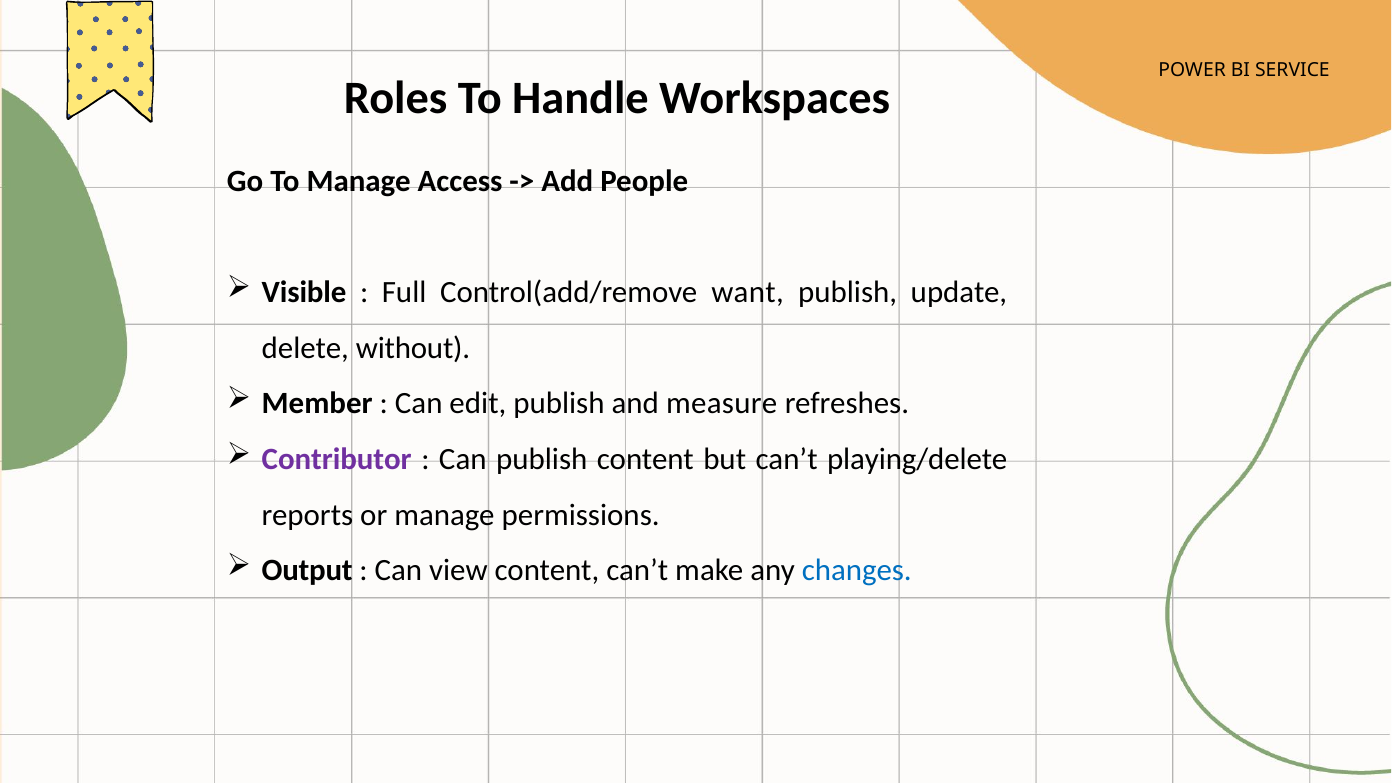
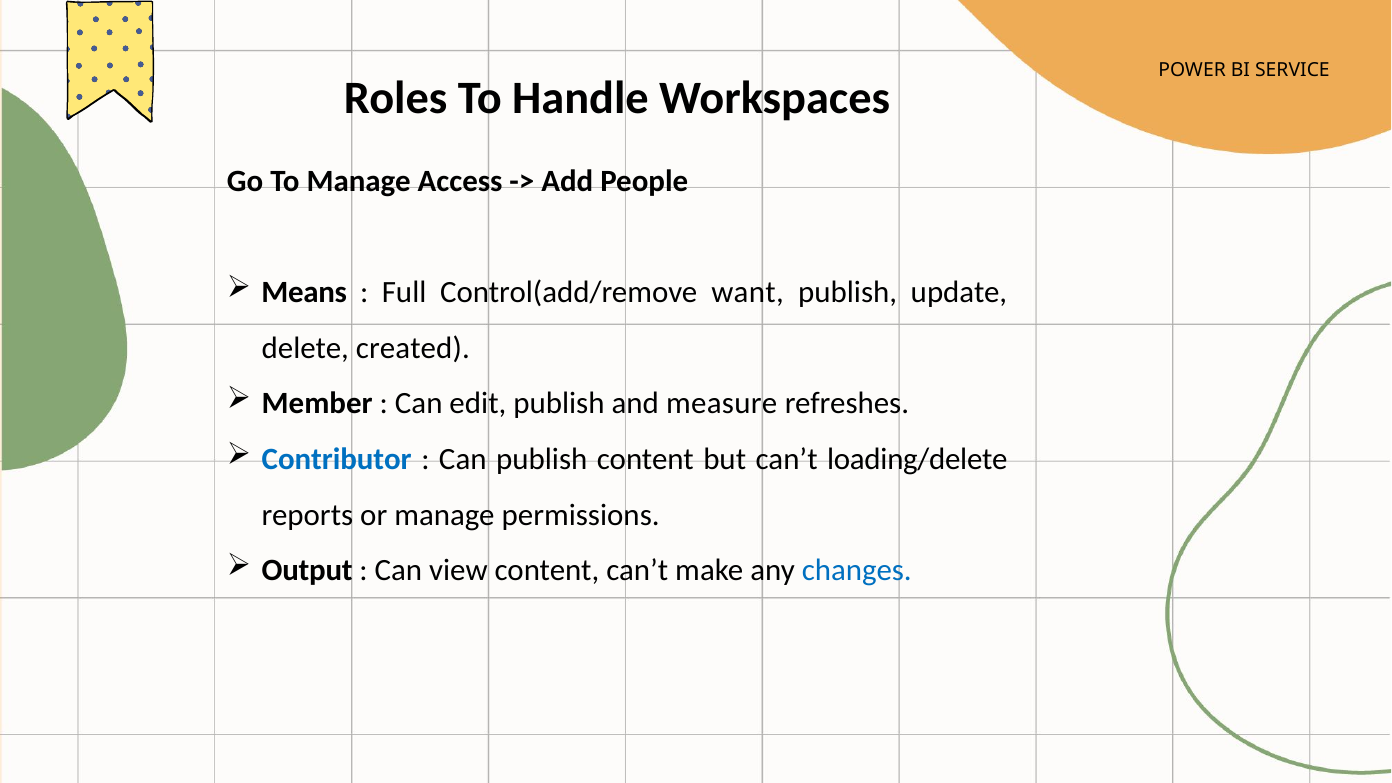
Visible: Visible -> Means
without: without -> created
Contributor colour: purple -> blue
playing/delete: playing/delete -> loading/delete
